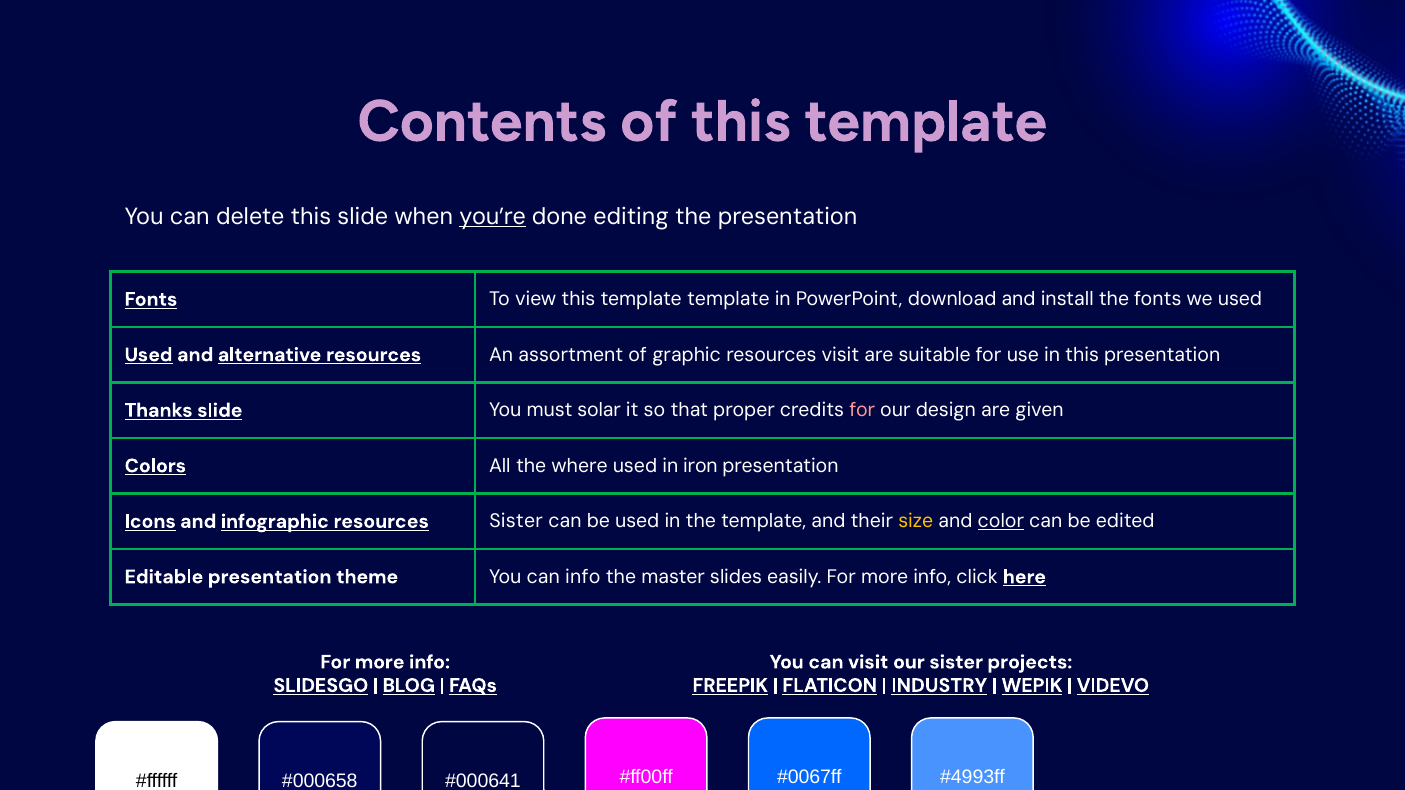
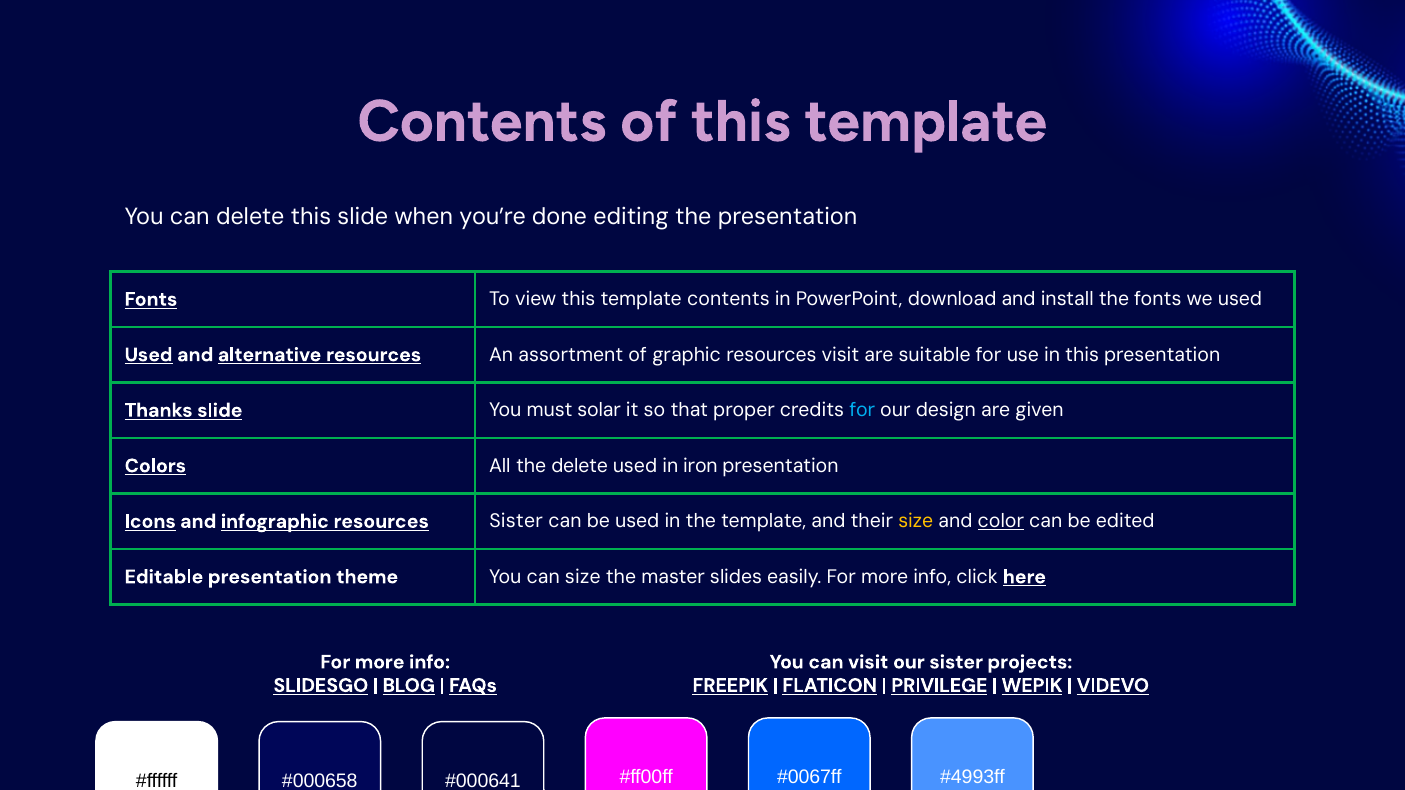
you’re underline: present -> none
template template: template -> contents
for at (862, 410) colour: pink -> light blue
the where: where -> delete
can info: info -> size
INDUSTRY: INDUSTRY -> PRIVILEGE
